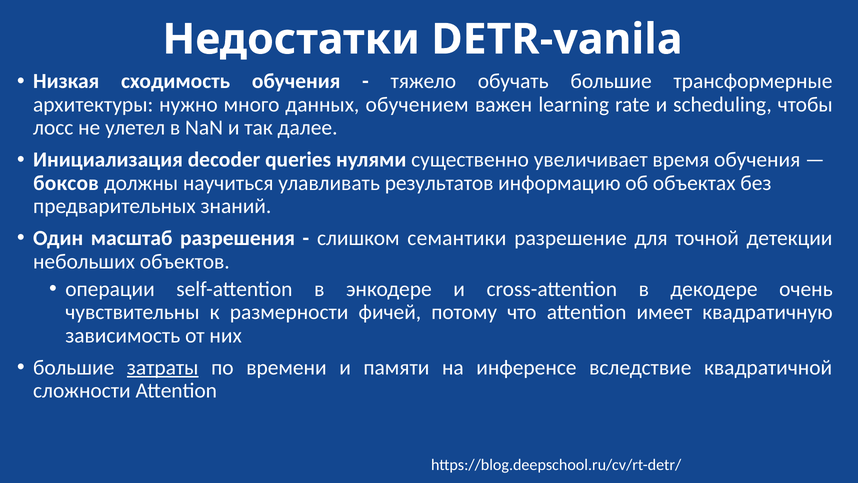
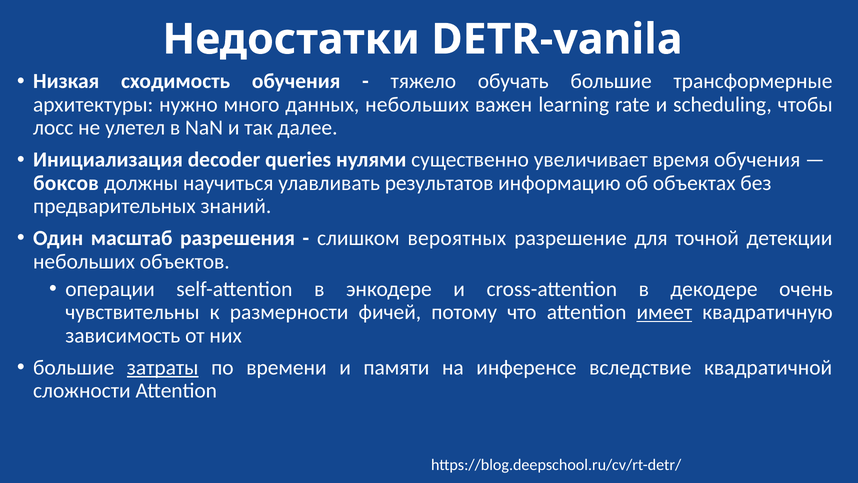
данных обучением: обучением -> небольших
семантики: семантики -> вероятных
имеет underline: none -> present
